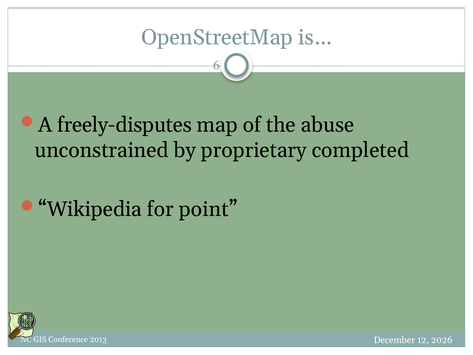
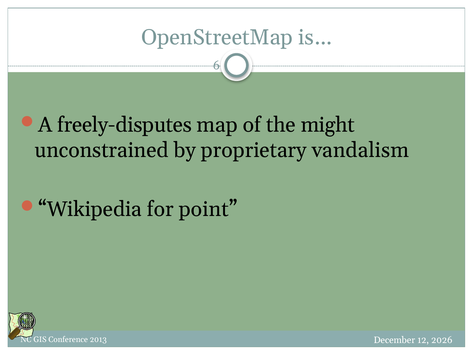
abuse: abuse -> might
completed: completed -> vandalism
